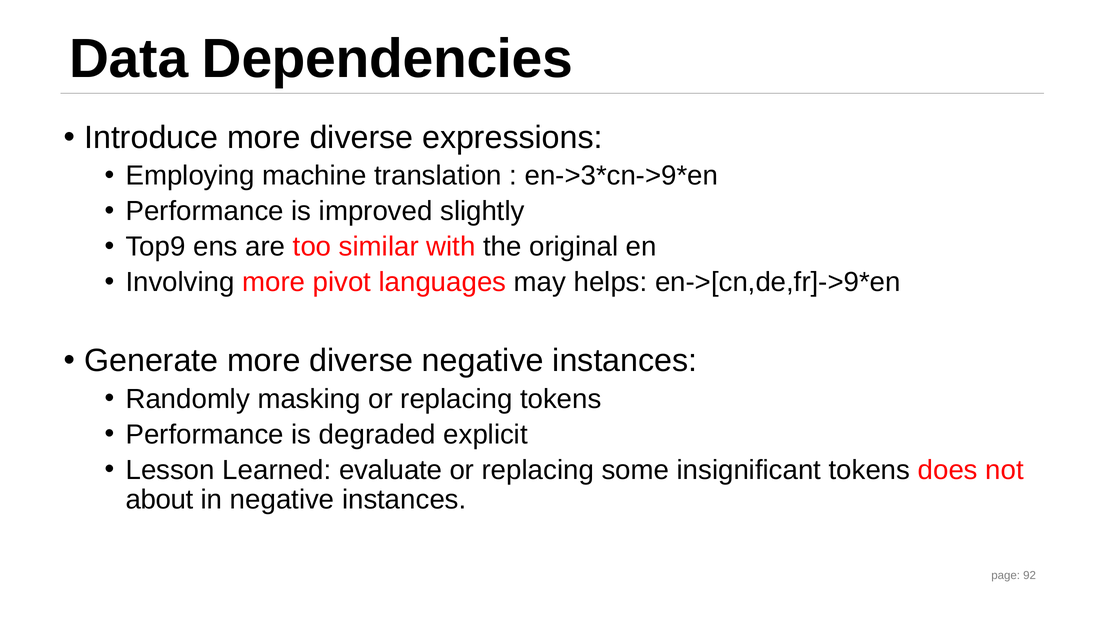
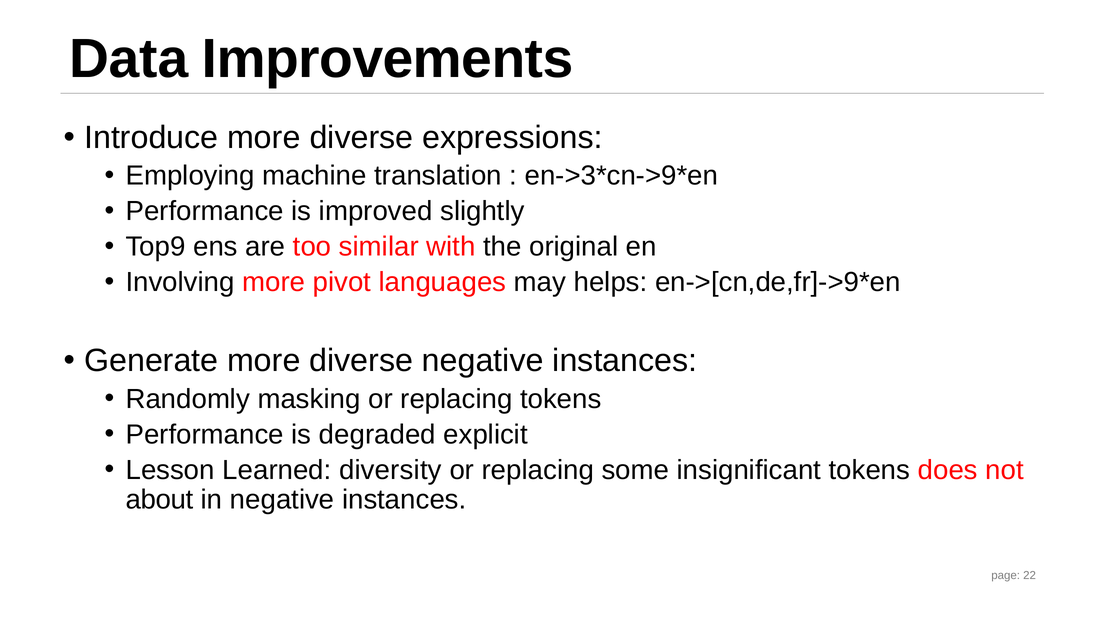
Dependencies: Dependencies -> Improvements
evaluate: evaluate -> diversity
92: 92 -> 22
